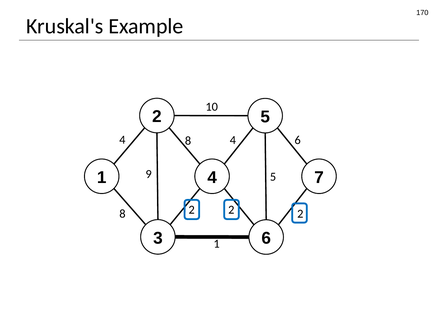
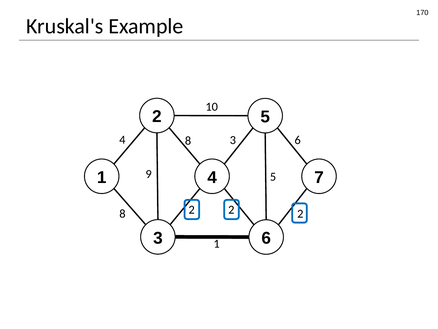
8 4: 4 -> 3
